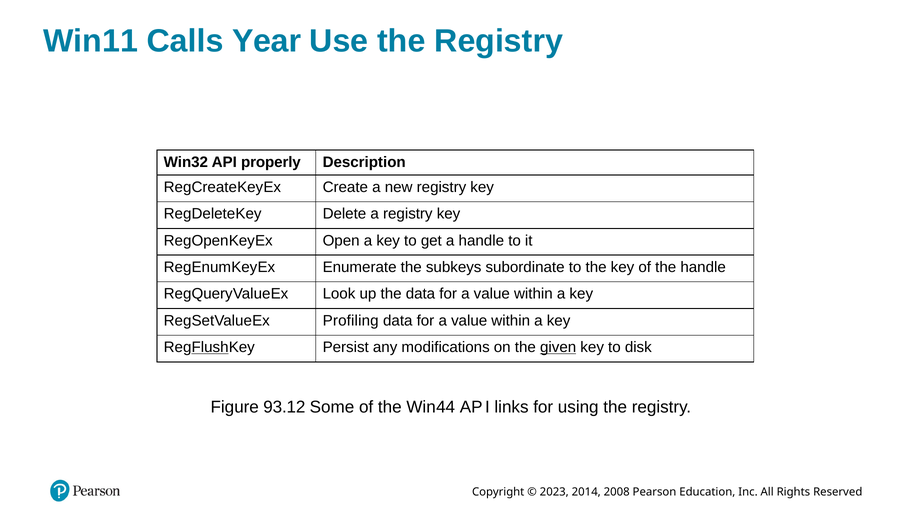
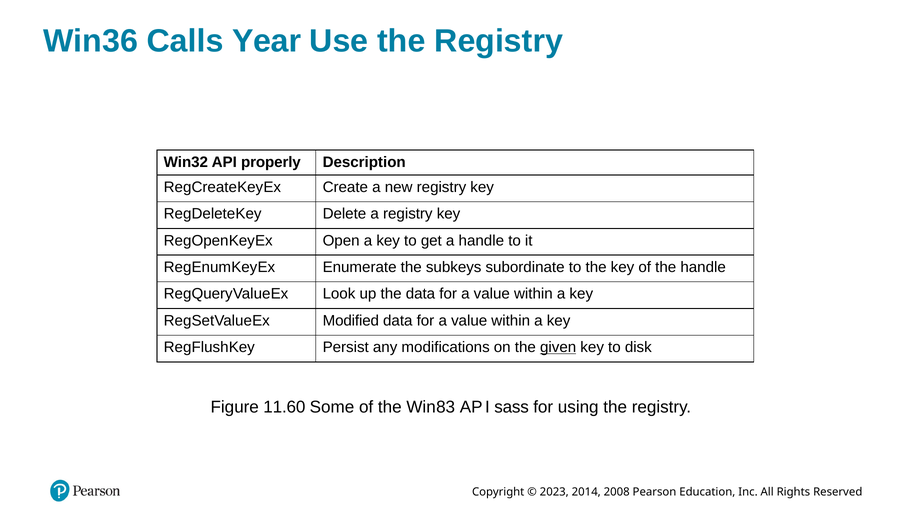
11: 11 -> 36
Profiling: Profiling -> Modified
Flush underline: present -> none
93.12: 93.12 -> 11.60
44: 44 -> 83
links: links -> sass
